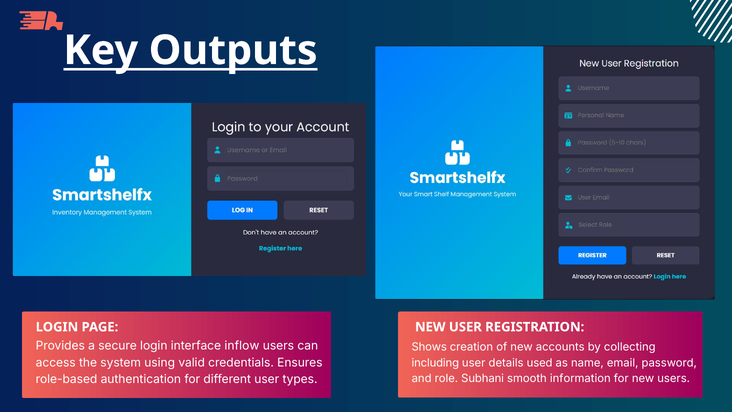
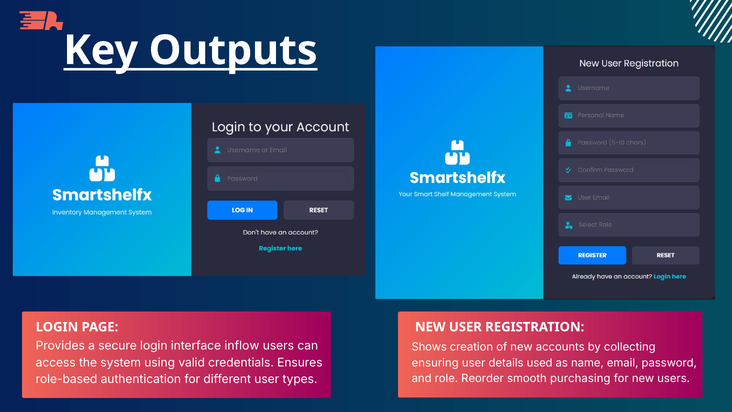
including: including -> ensuring
Subhani: Subhani -> Reorder
information: information -> purchasing
